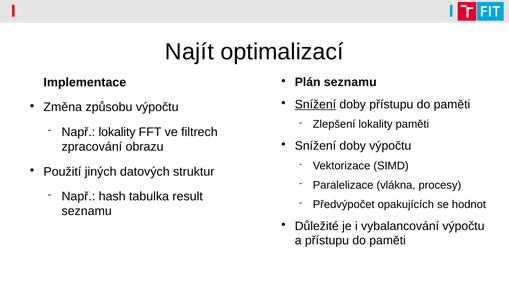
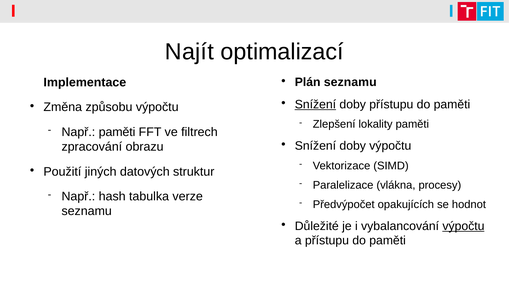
Např lokality: lokality -> paměti
result: result -> verze
výpočtu at (463, 226) underline: none -> present
